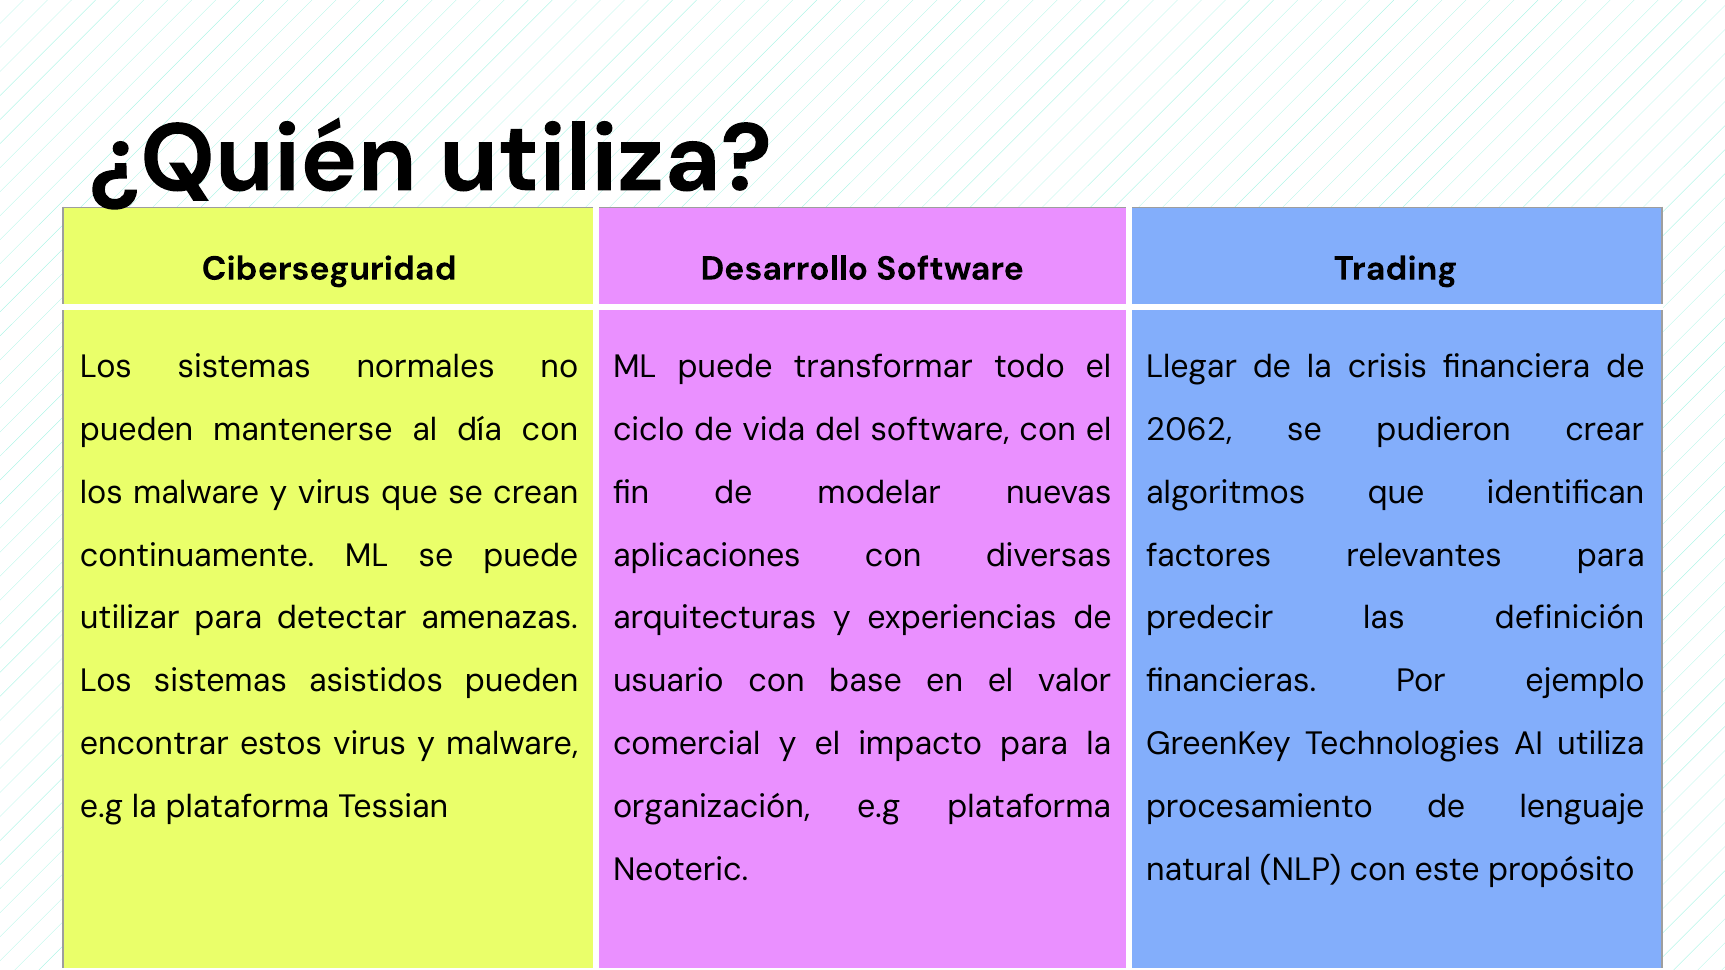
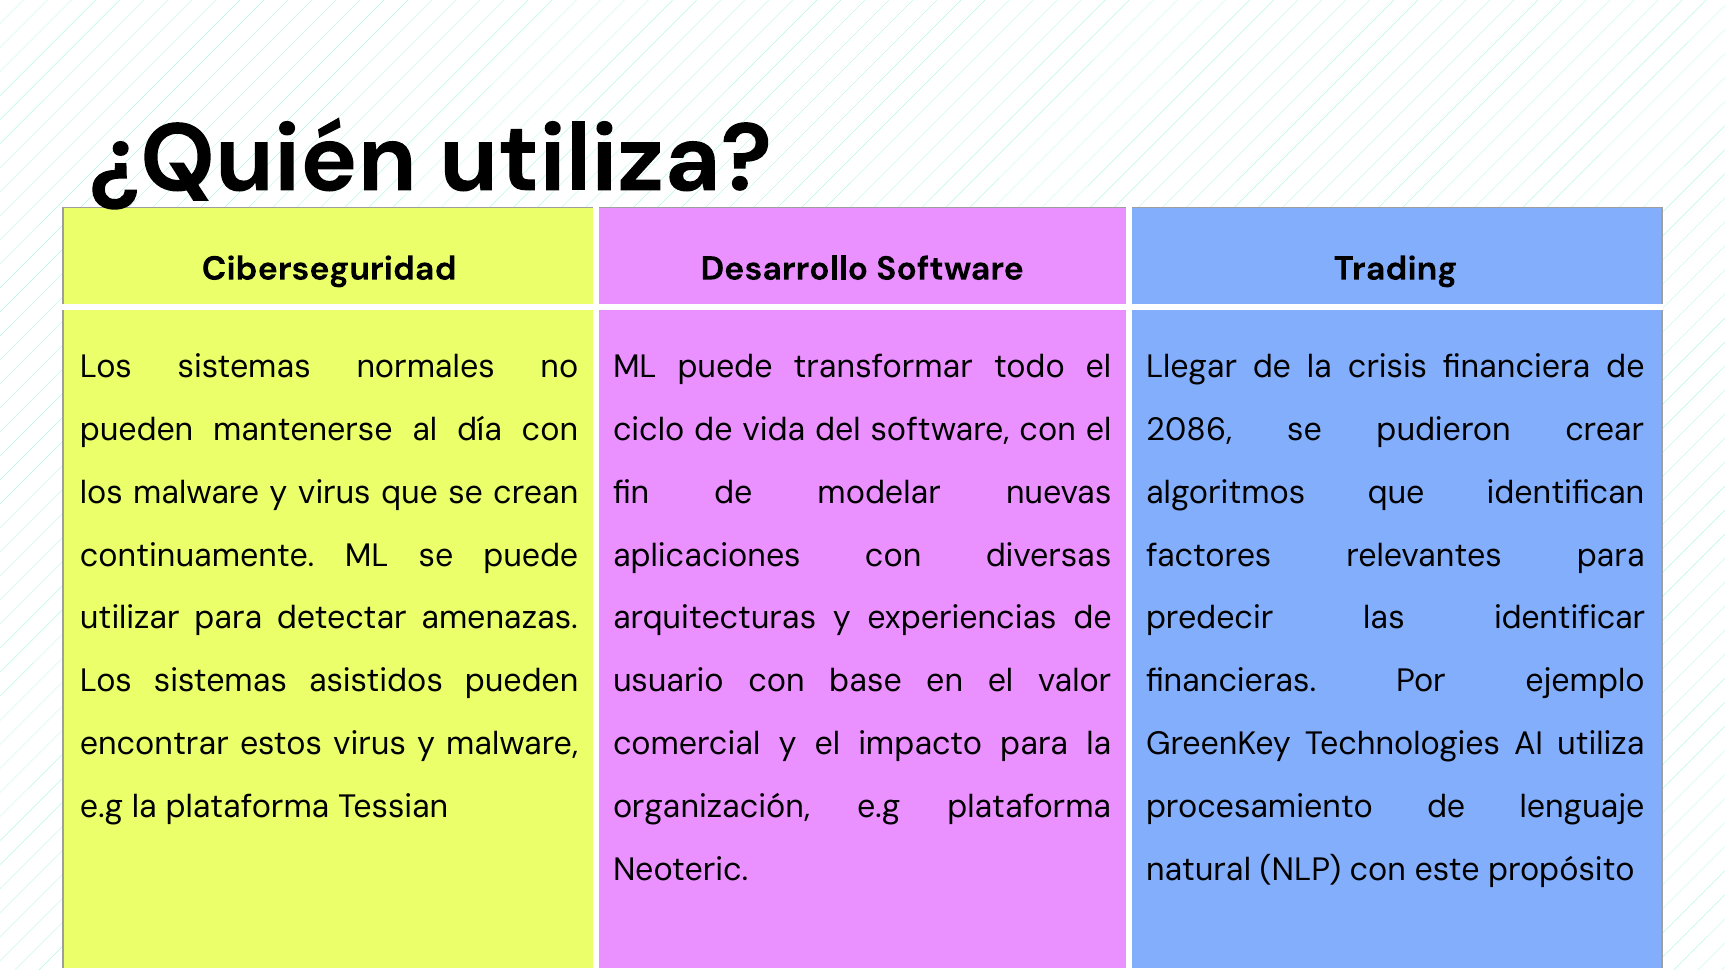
2062: 2062 -> 2086
definición: definición -> identificar
